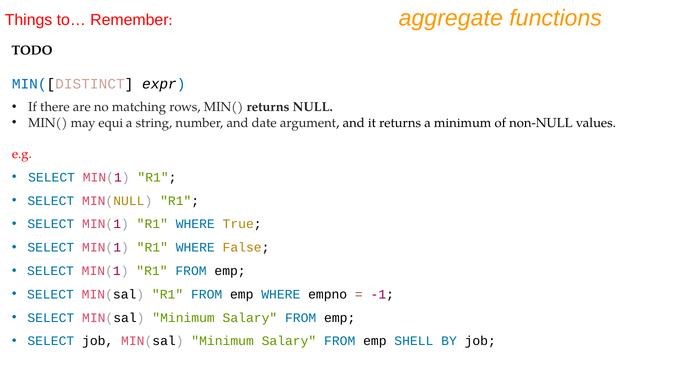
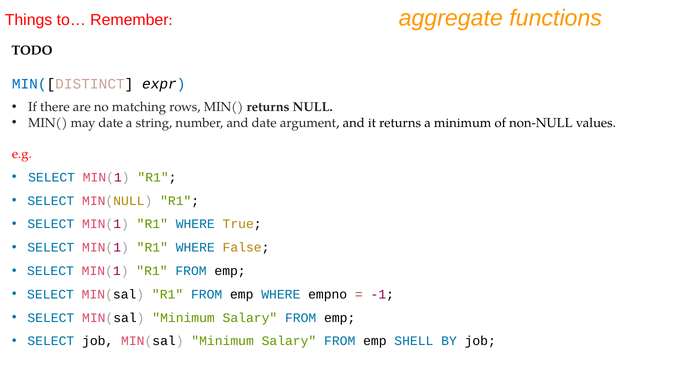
may equi: equi -> date
